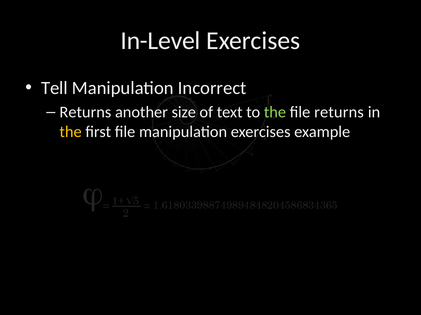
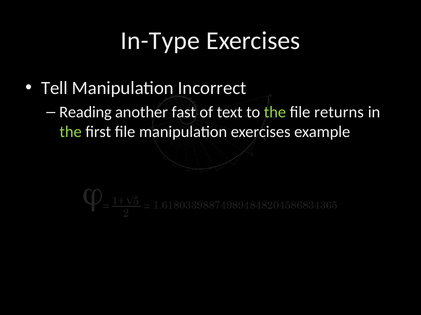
In-Level: In-Level -> In-Type
Returns at (85, 112): Returns -> Reading
size: size -> fast
the at (71, 132) colour: yellow -> light green
